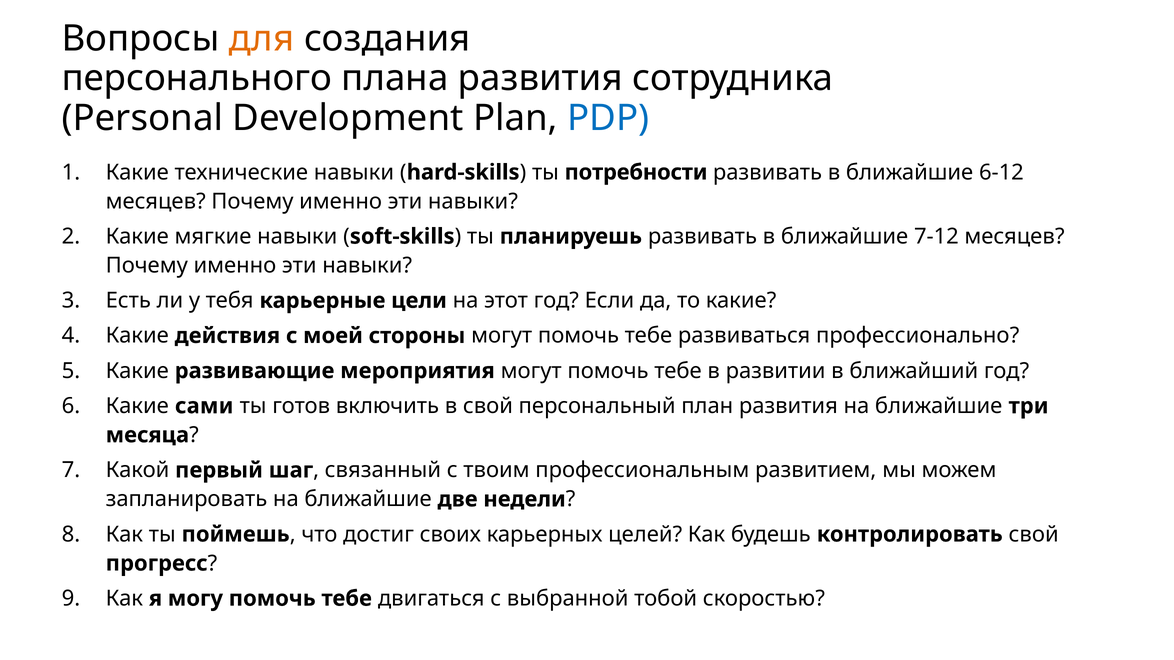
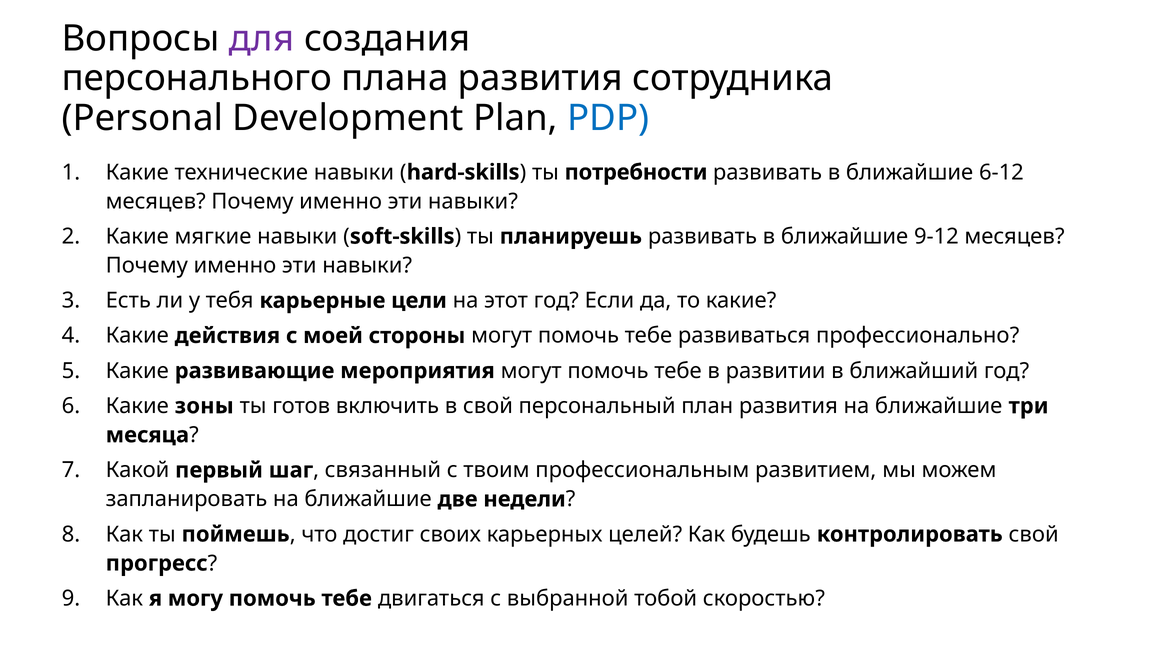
для colour: orange -> purple
7-12: 7-12 -> 9-12
сами: сами -> зоны
